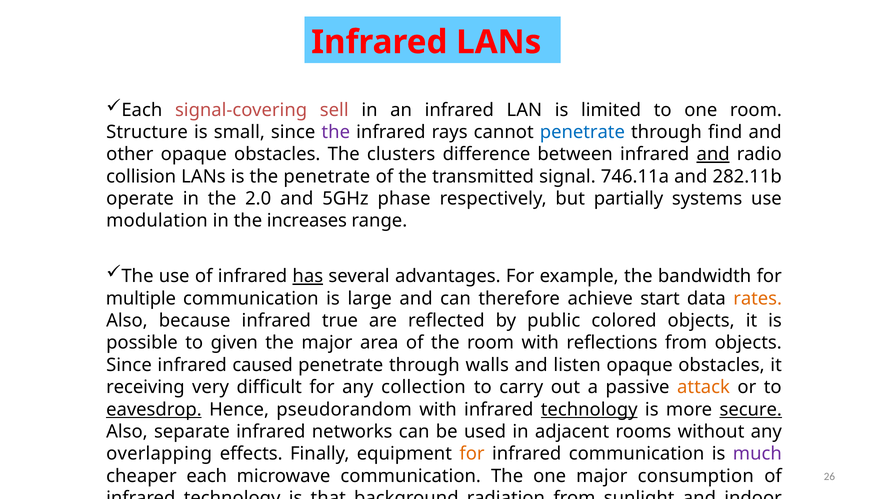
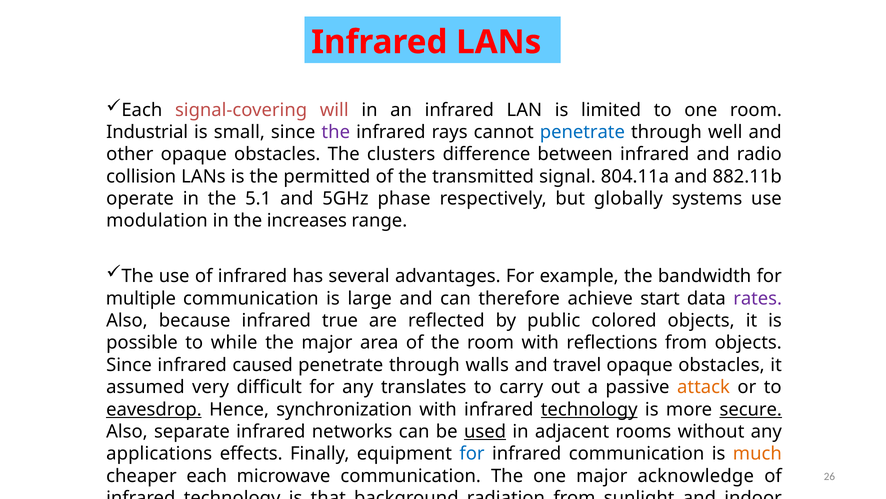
sell: sell -> will
Structure: Structure -> Industrial
find: find -> well
and at (713, 154) underline: present -> none
the penetrate: penetrate -> permitted
746.11a: 746.11a -> 804.11a
282.11b: 282.11b -> 882.11b
2.0: 2.0 -> 5.1
partially: partially -> globally
has underline: present -> none
rates colour: orange -> purple
given: given -> while
listen: listen -> travel
receiving: receiving -> assumed
collection: collection -> translates
pseudorandom: pseudorandom -> synchronization
used underline: none -> present
overlapping: overlapping -> applications
for at (472, 453) colour: orange -> blue
much colour: purple -> orange
consumption: consumption -> acknowledge
